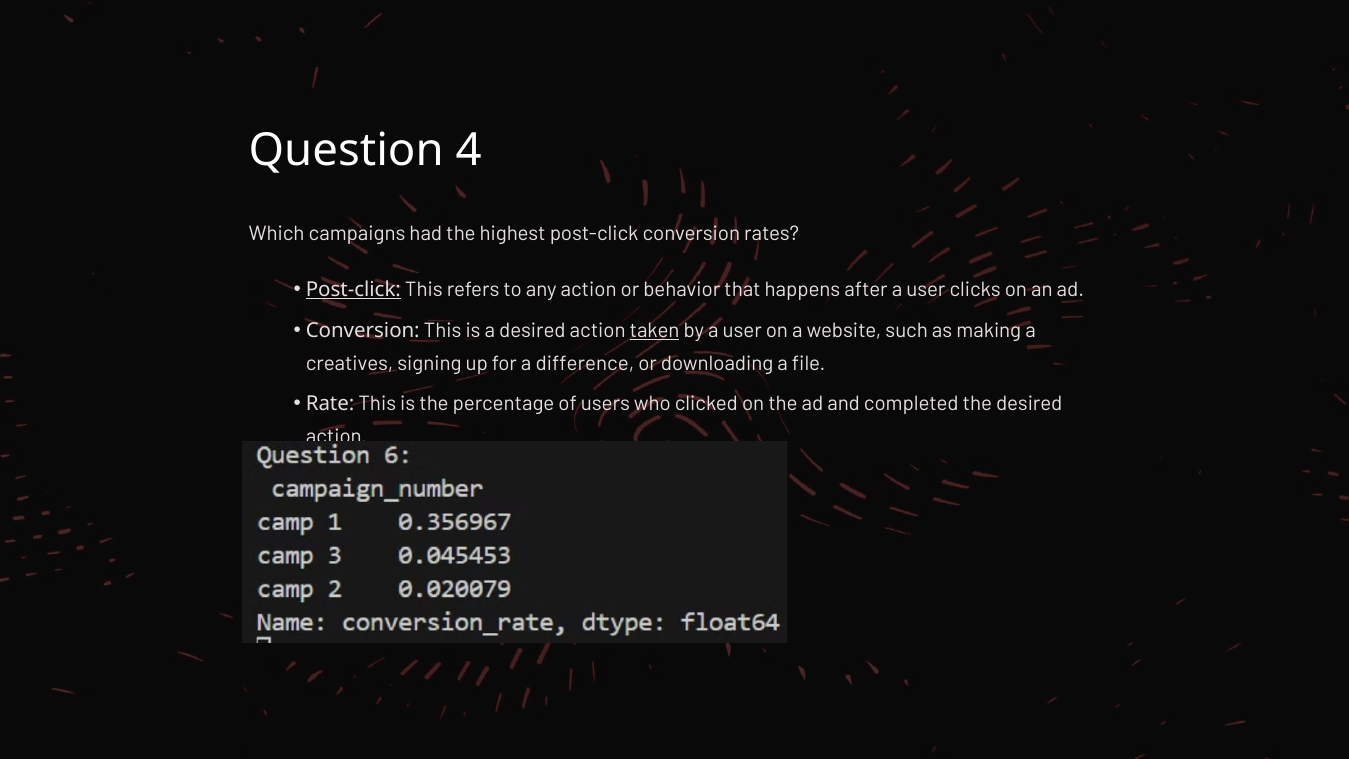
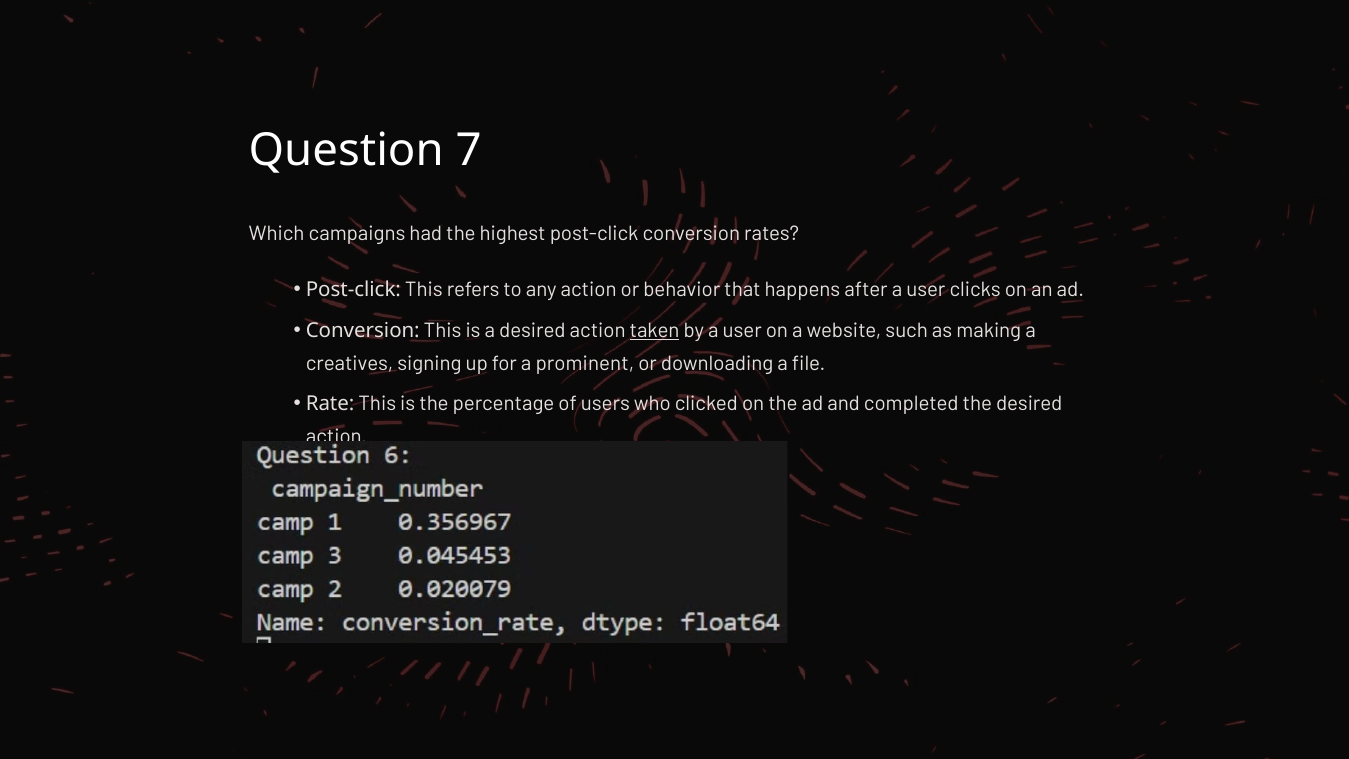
4: 4 -> 7
Post-click at (353, 289) underline: present -> none
difference: difference -> prominent
